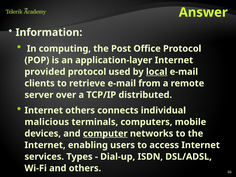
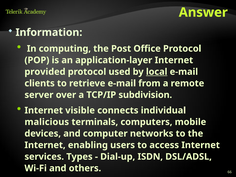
distributed: distributed -> subdivision
Internet others: others -> visible
computer underline: present -> none
